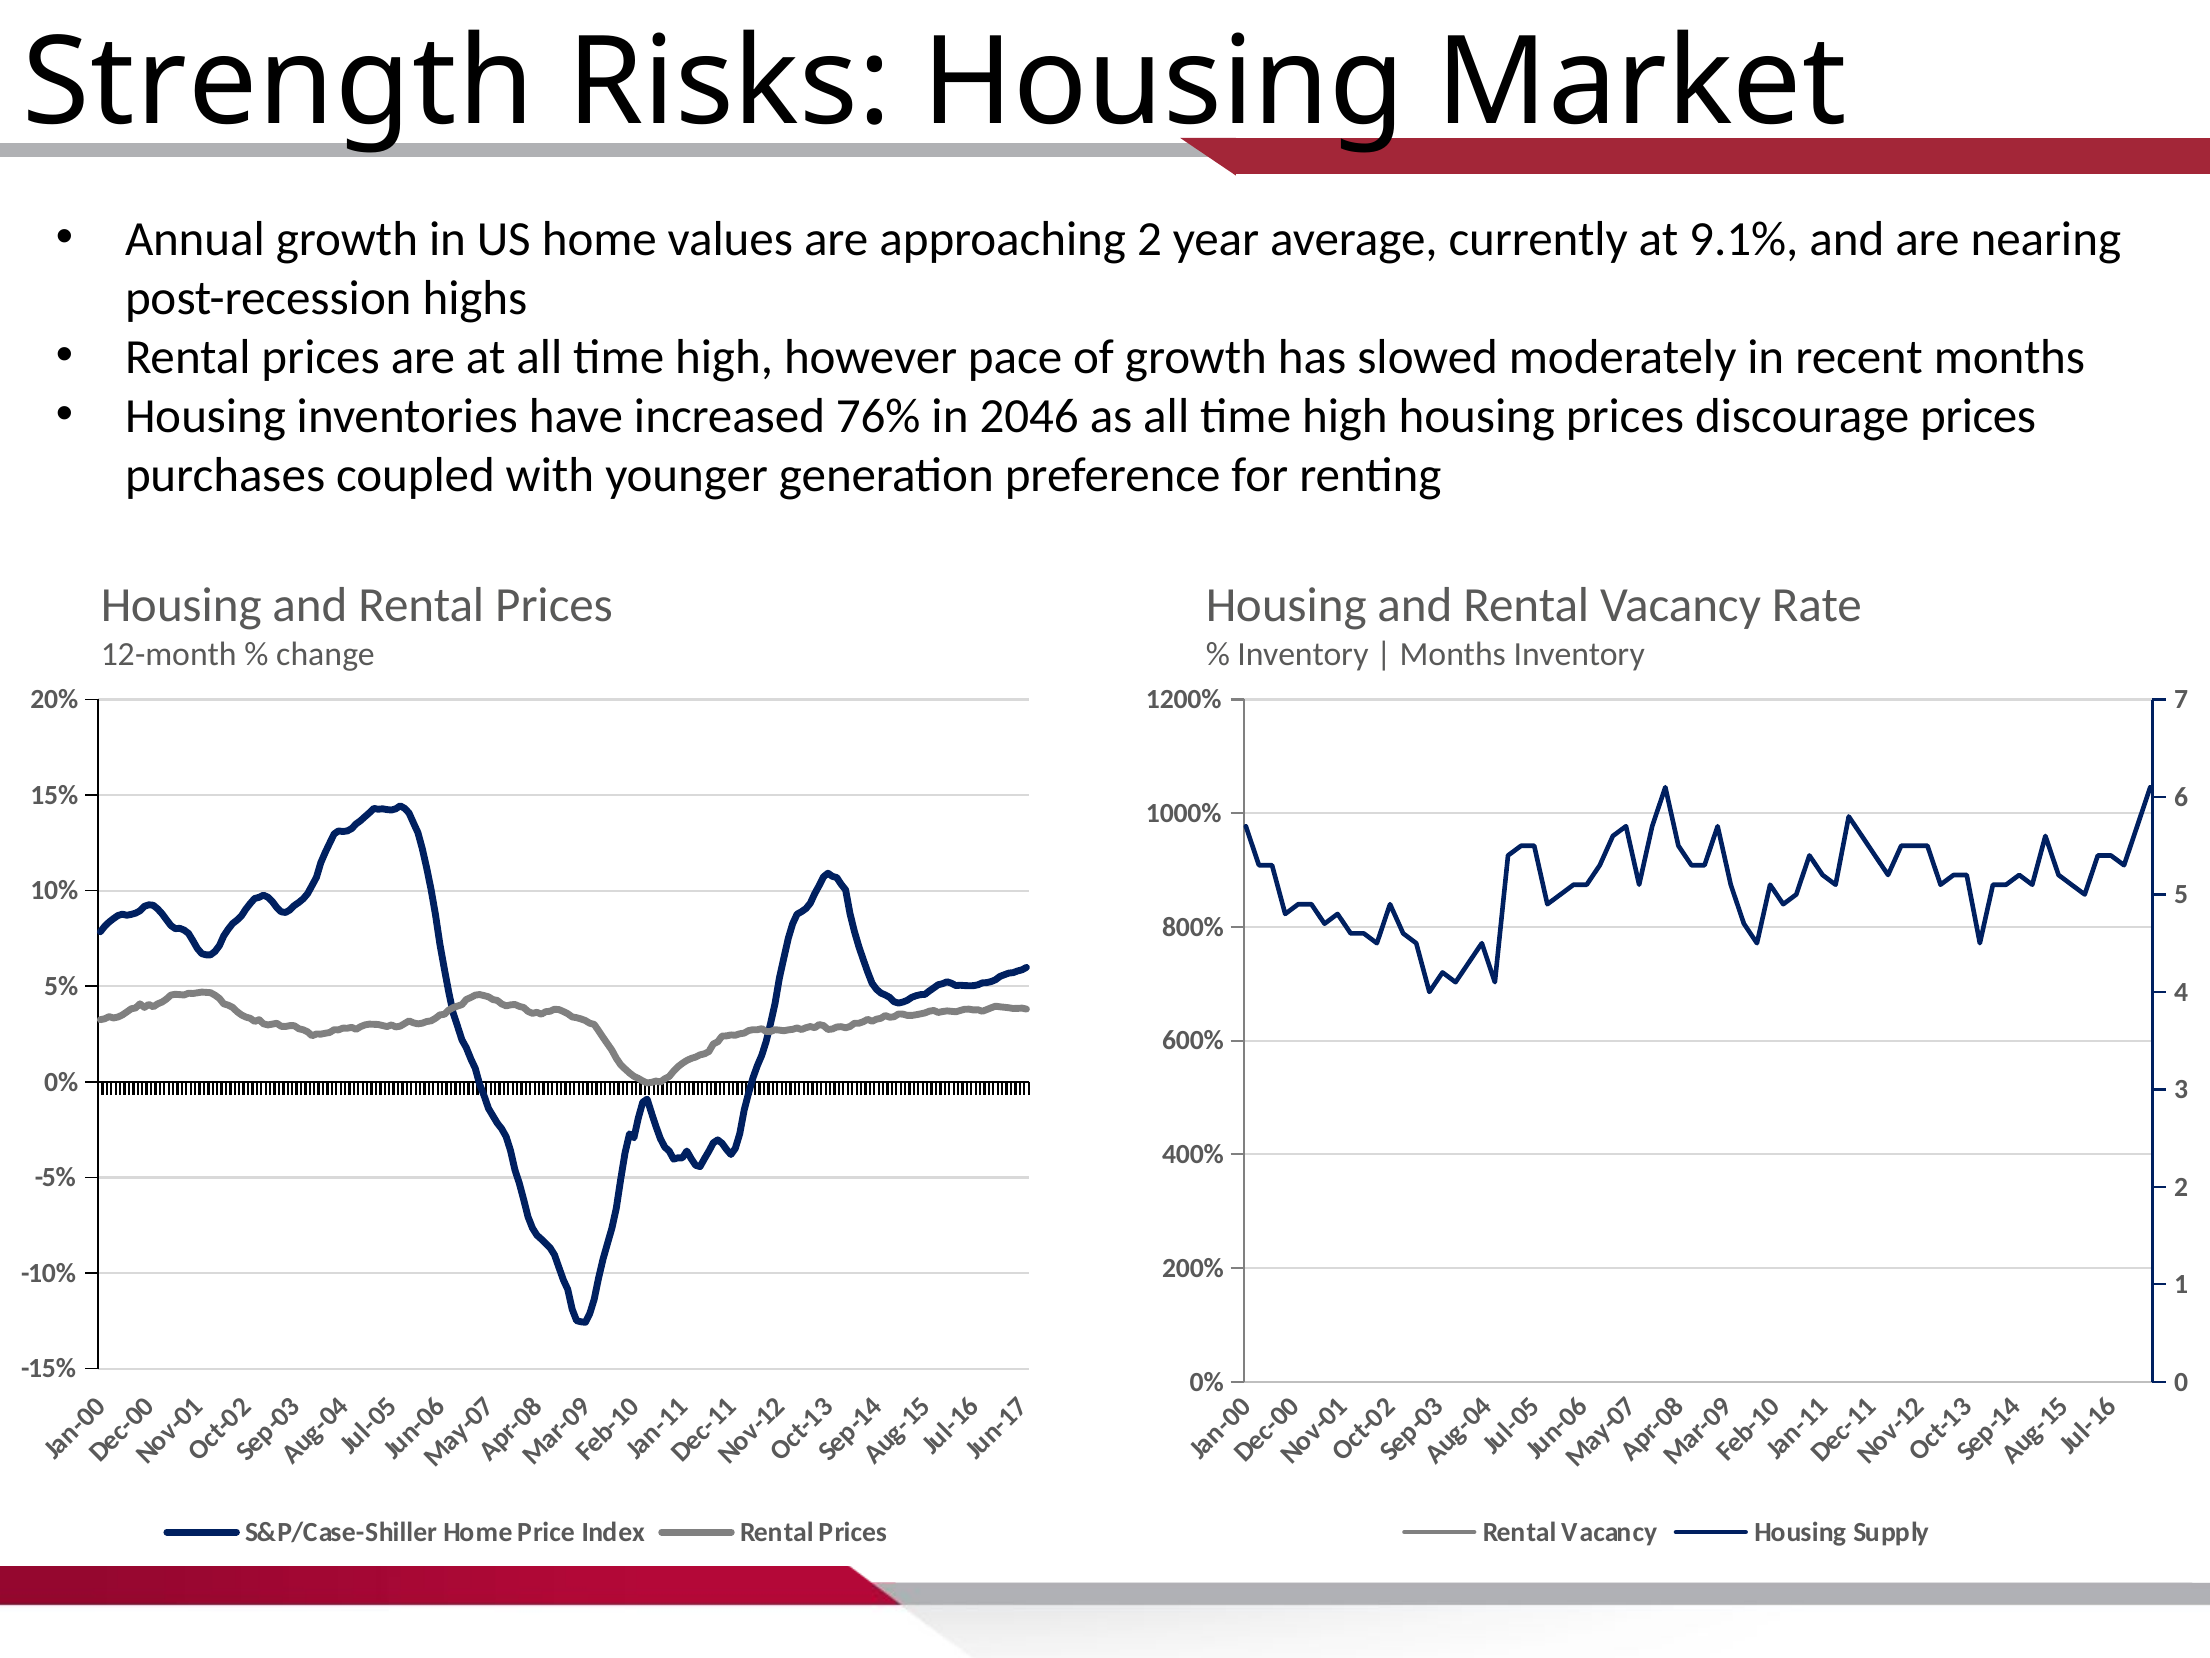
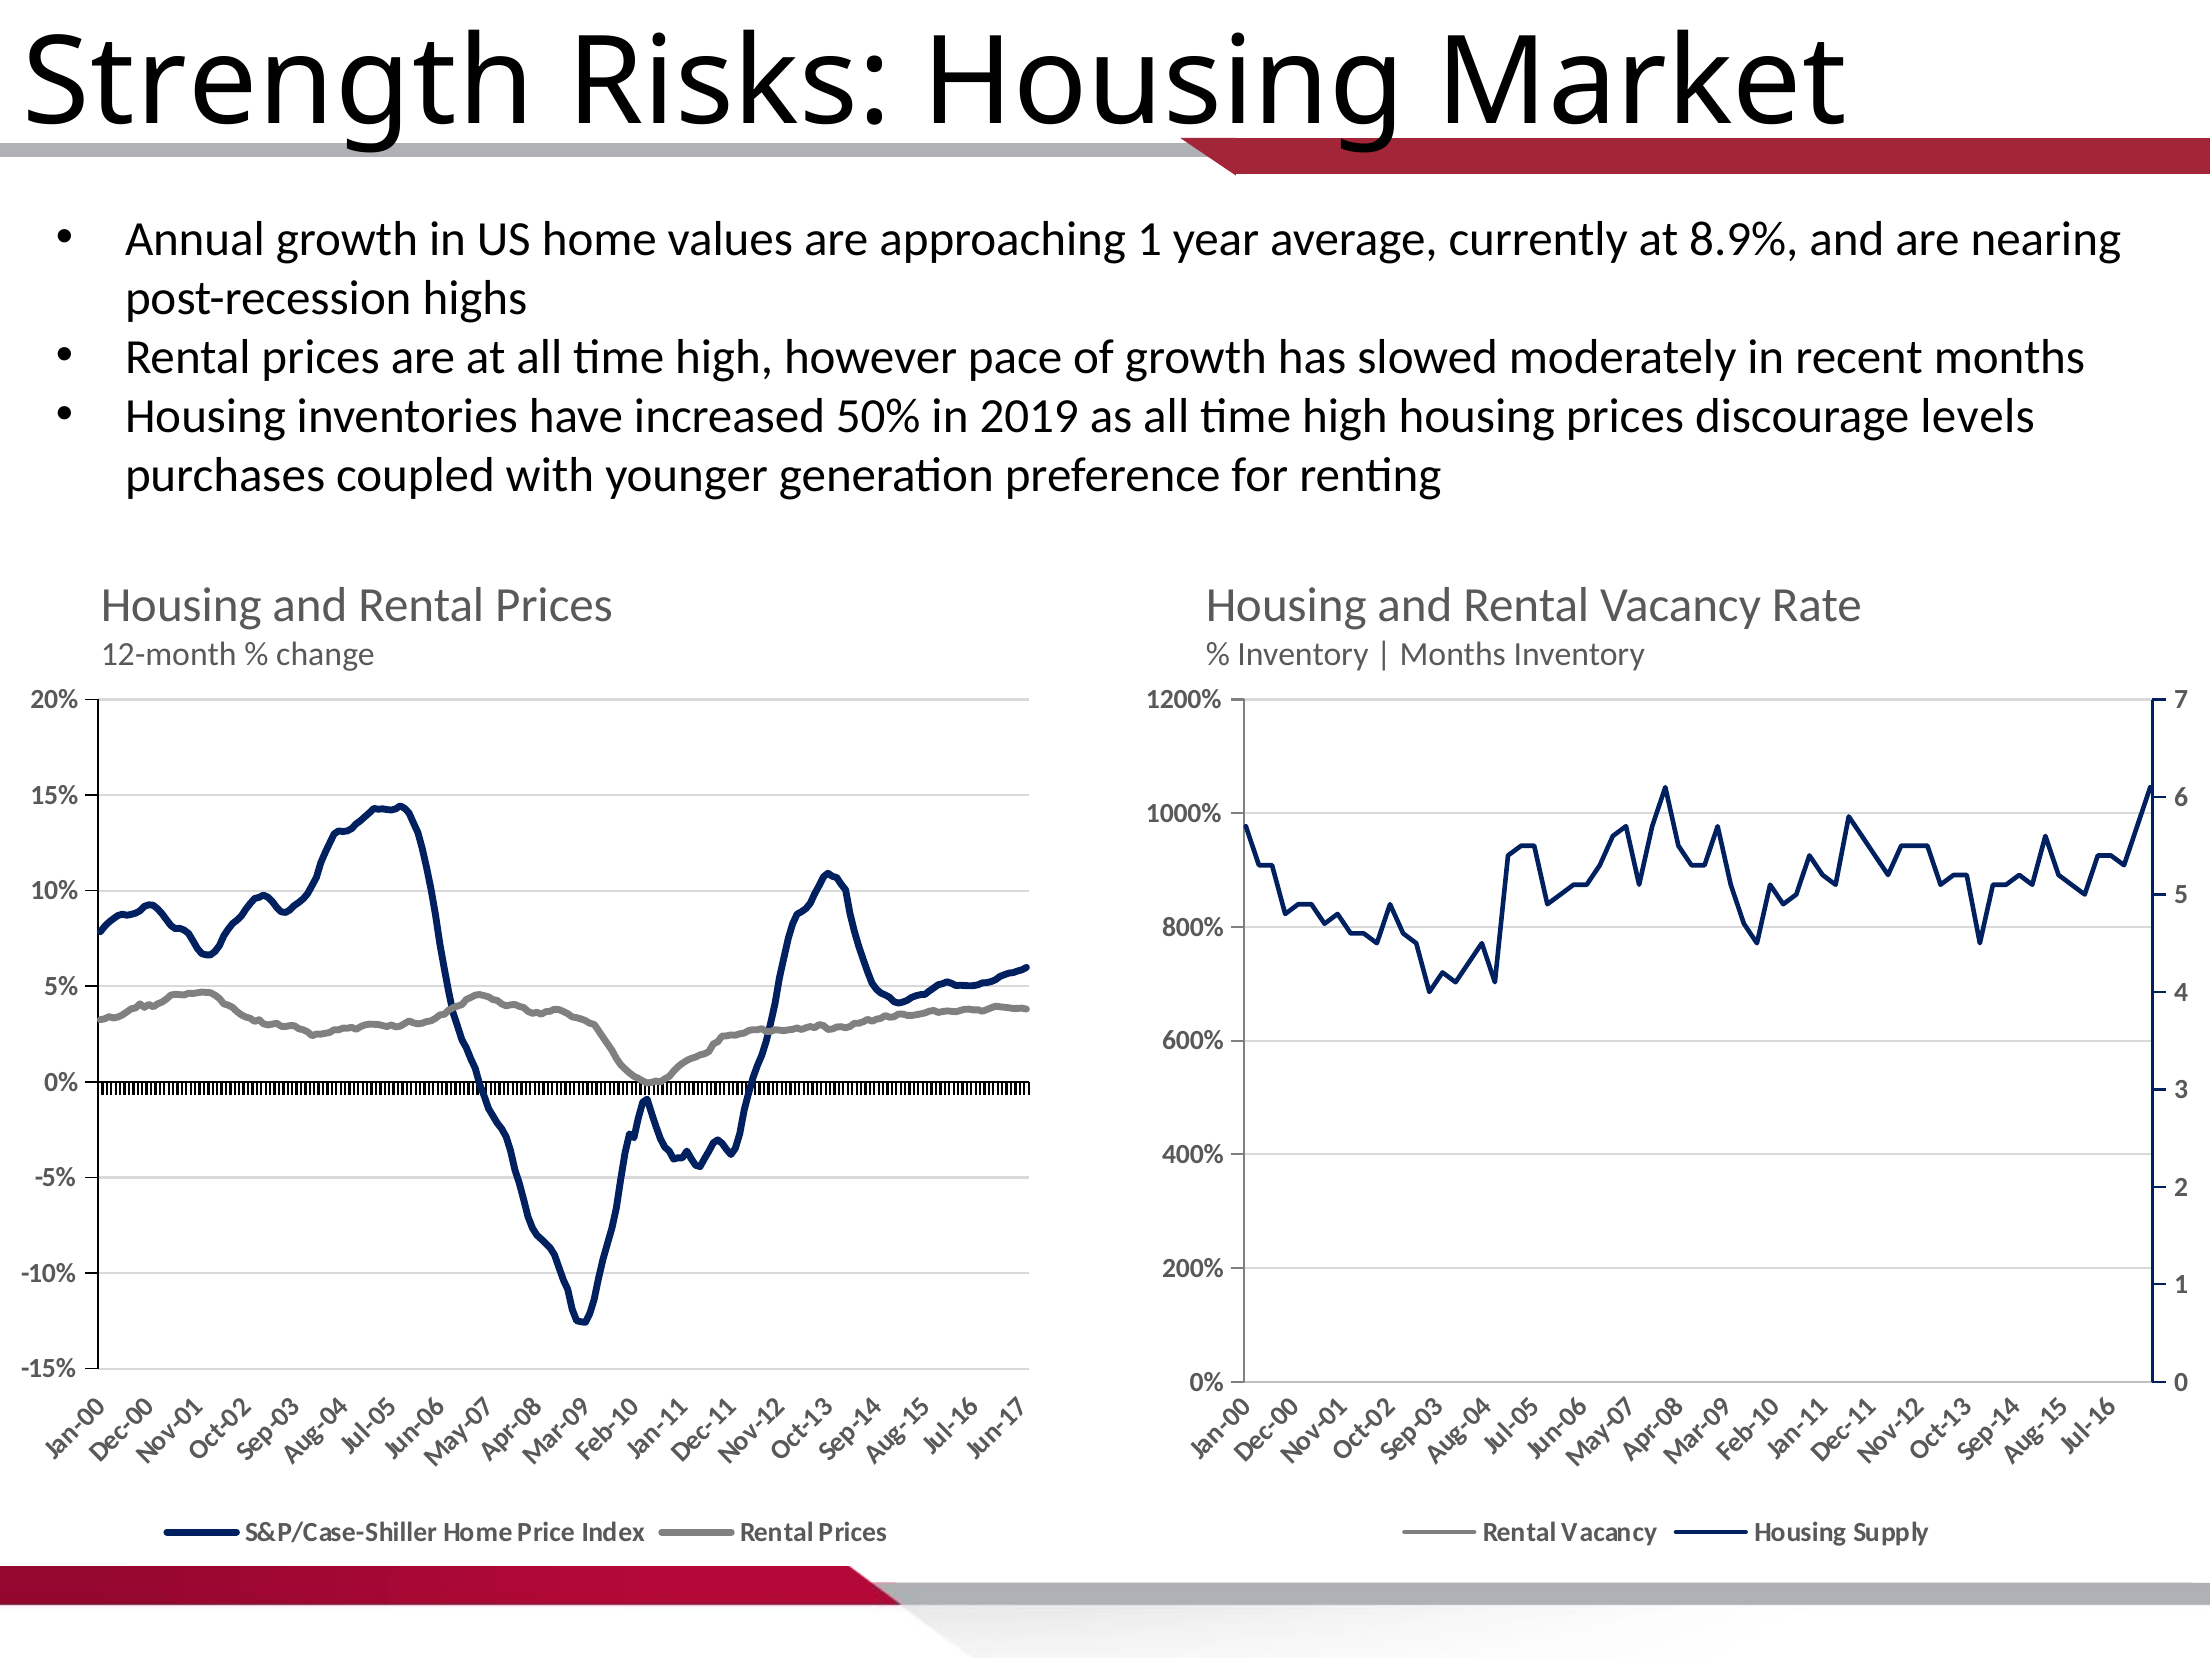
approaching 2: 2 -> 1
9.1%: 9.1% -> 8.9%
76%: 76% -> 50%
2046: 2046 -> 2019
discourage prices: prices -> levels
